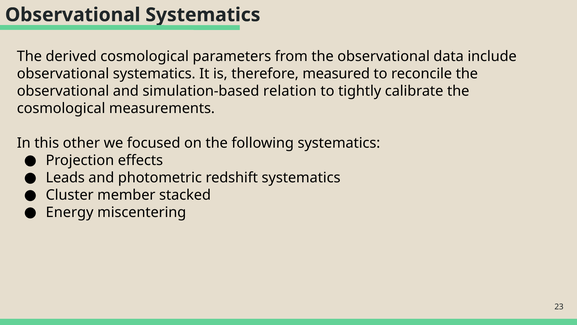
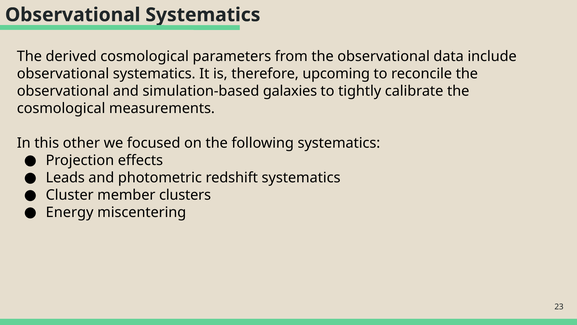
measured: measured -> upcoming
relation: relation -> galaxies
stacked: stacked -> clusters
